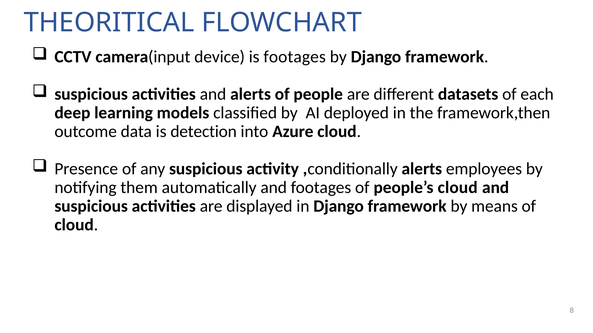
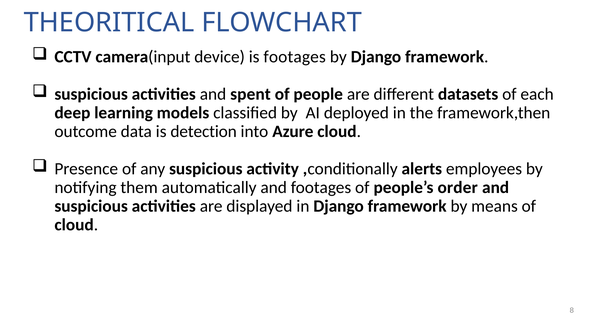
and alerts: alerts -> spent
people’s cloud: cloud -> order
